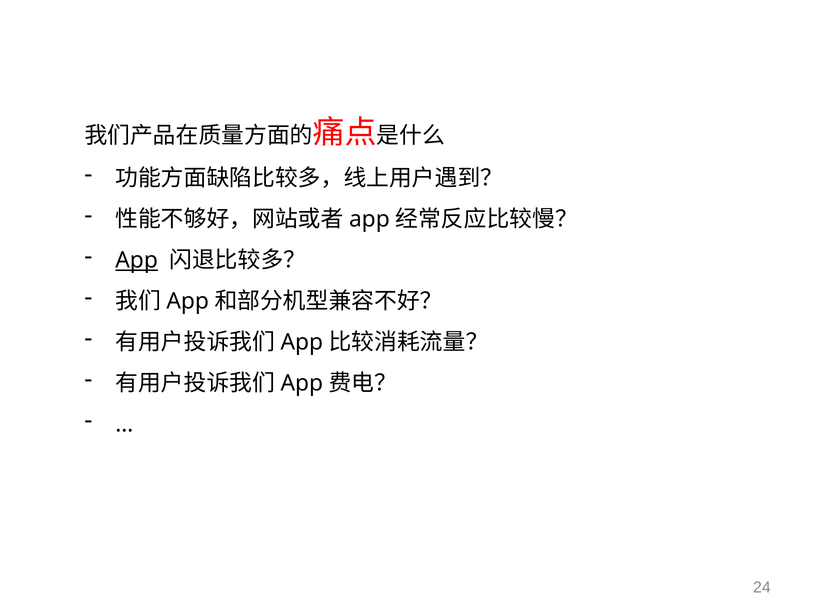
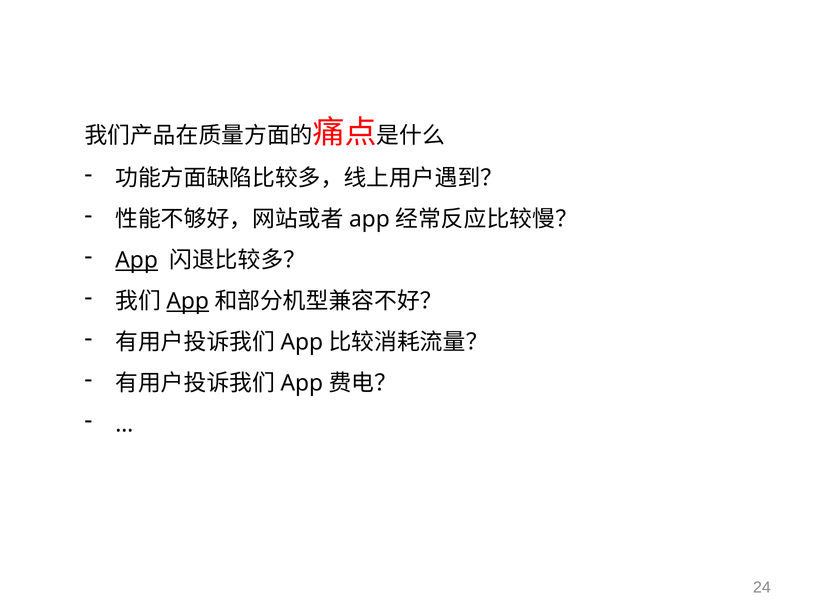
App at (188, 301) underline: none -> present
